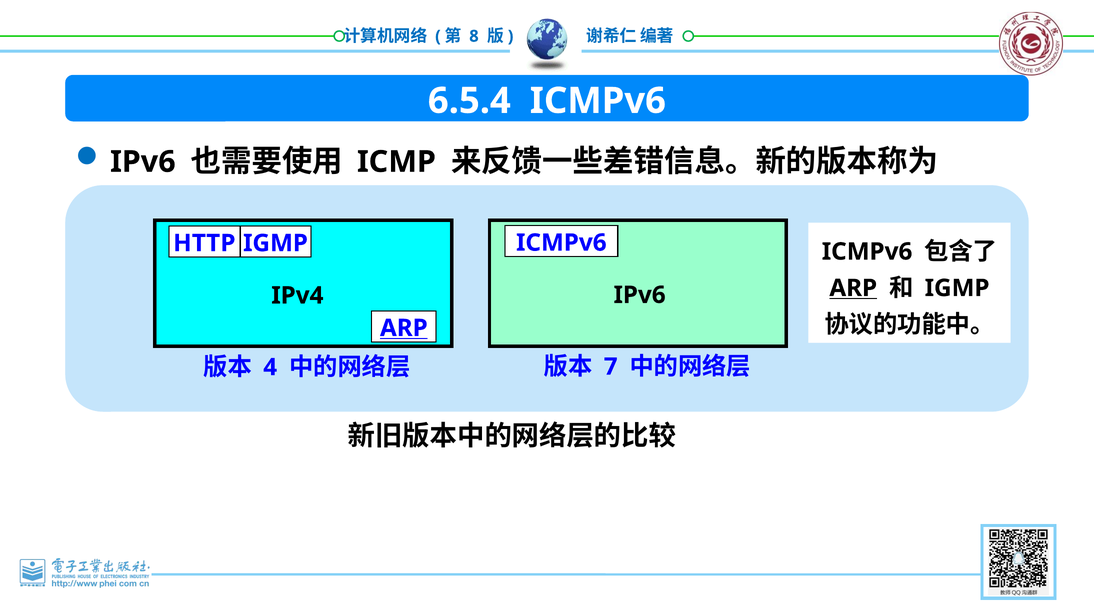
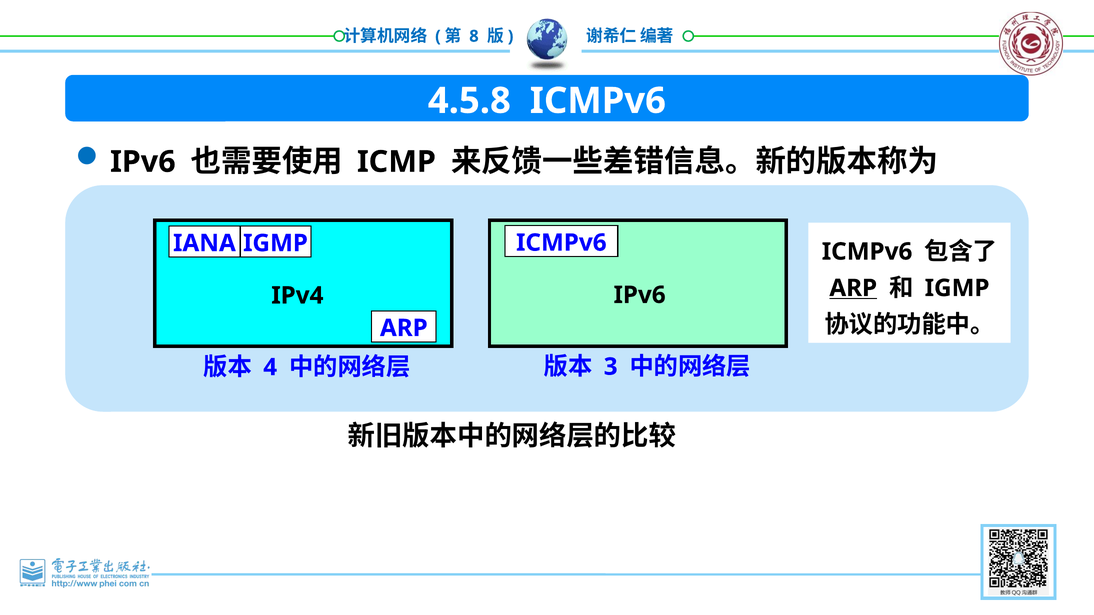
6.5.4: 6.5.4 -> 4.5.8
HTTP: HTTP -> IANA
ARP at (404, 328) underline: present -> none
7: 7 -> 3
